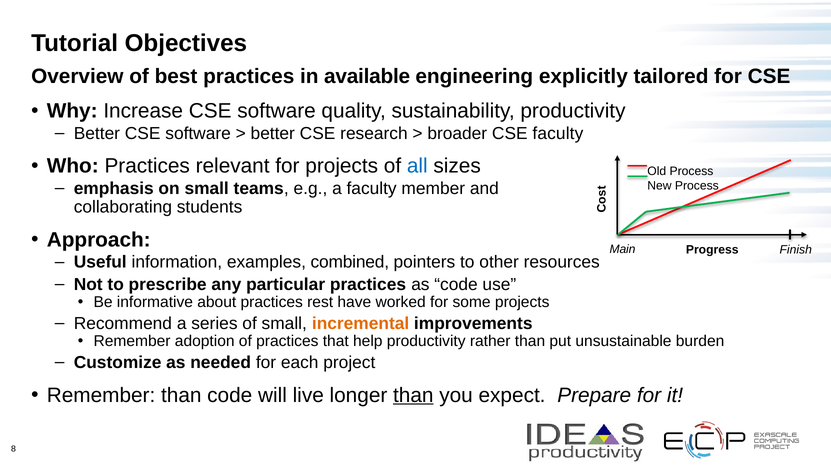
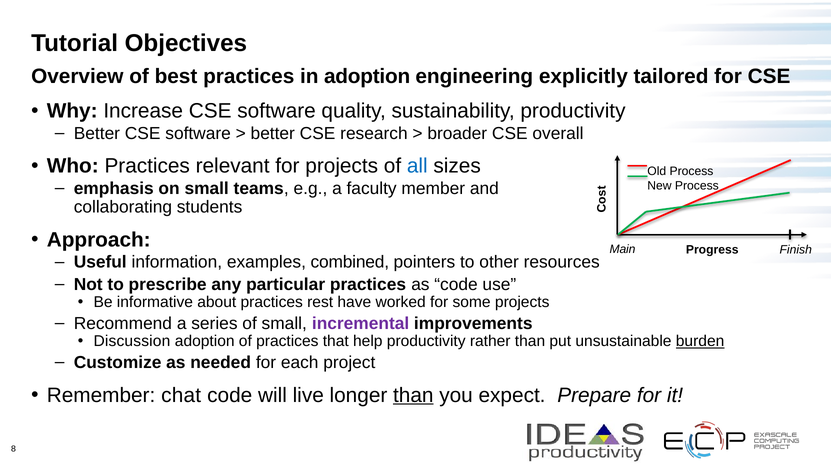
in available: available -> adoption
CSE faculty: faculty -> overall
incremental colour: orange -> purple
Remember at (132, 341): Remember -> Discussion
burden underline: none -> present
Remember than: than -> chat
